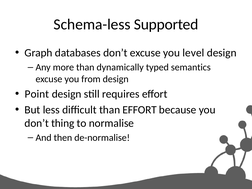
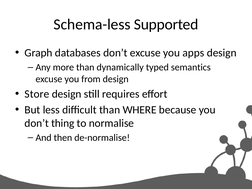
level: level -> apps
Point: Point -> Store
than EFFORT: EFFORT -> WHERE
